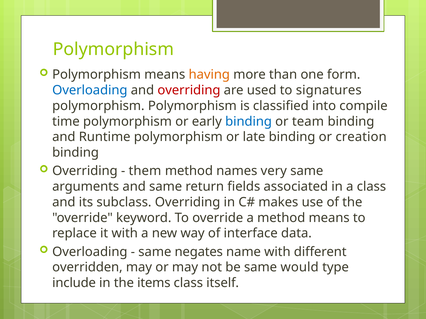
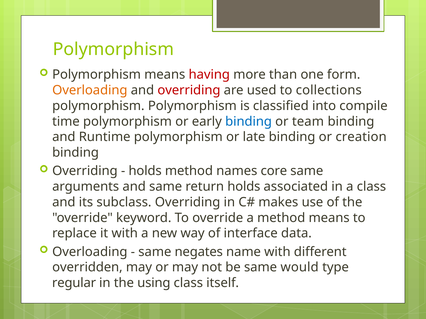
having colour: orange -> red
Overloading at (90, 90) colour: blue -> orange
signatures: signatures -> collections
them at (145, 171): them -> holds
very: very -> core
return fields: fields -> holds
include: include -> regular
items: items -> using
